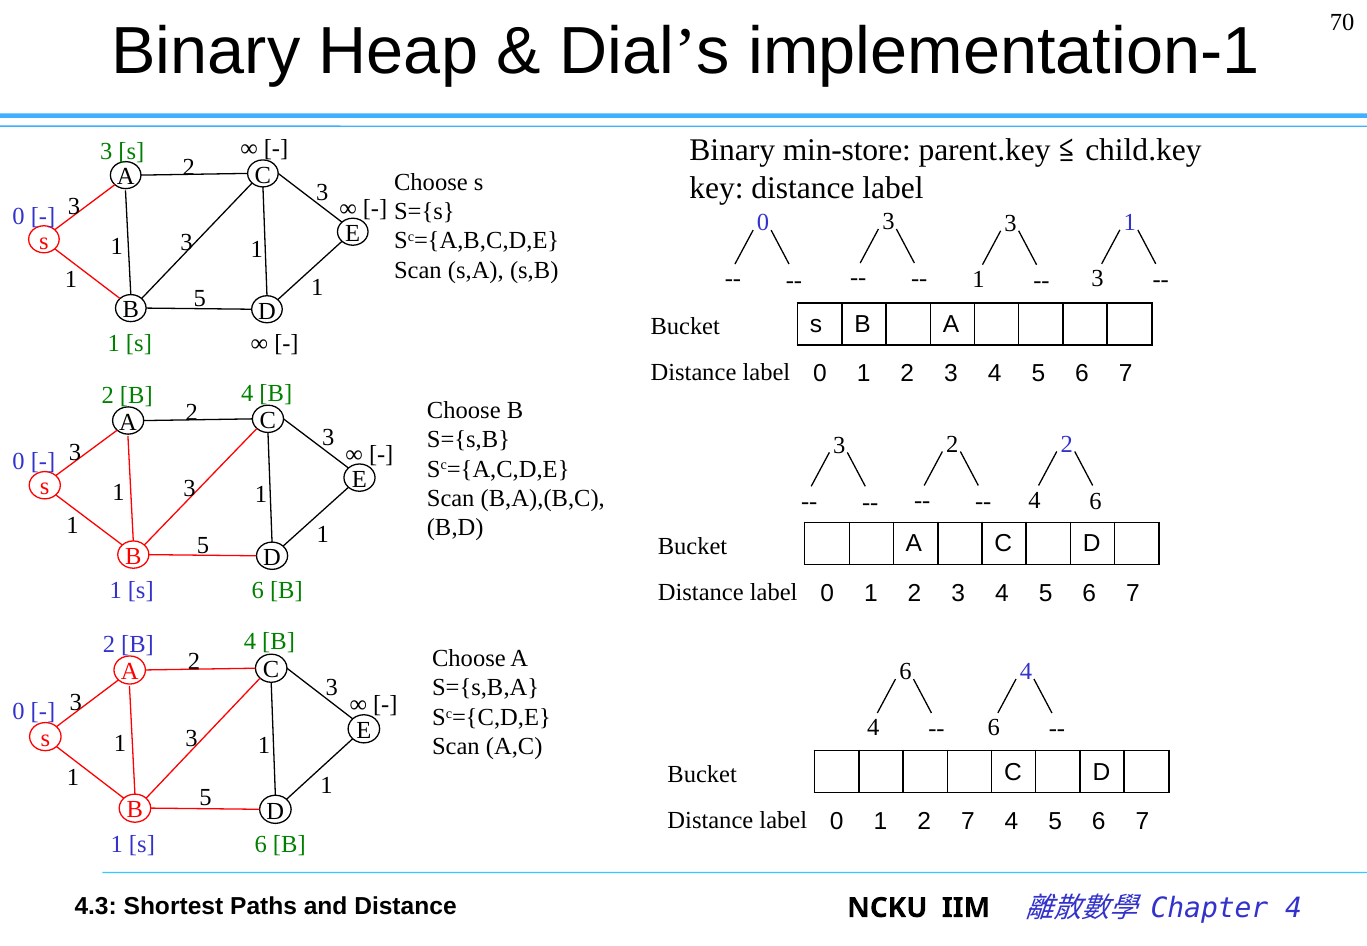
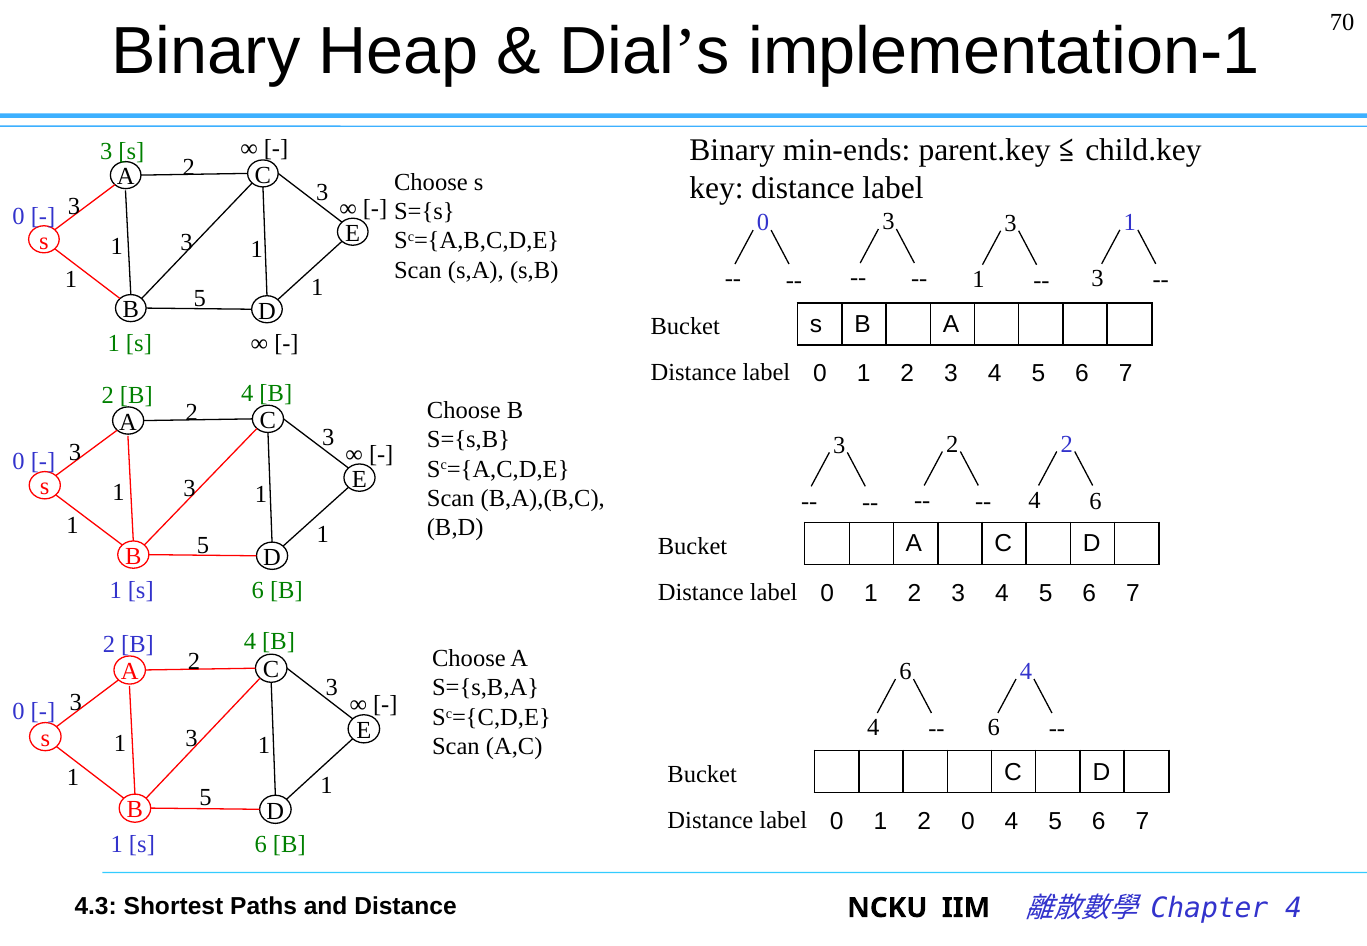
min-store: min-store -> min-ends
2 7: 7 -> 0
